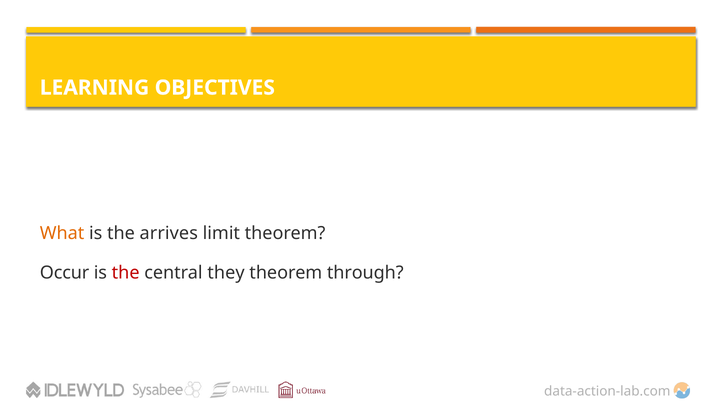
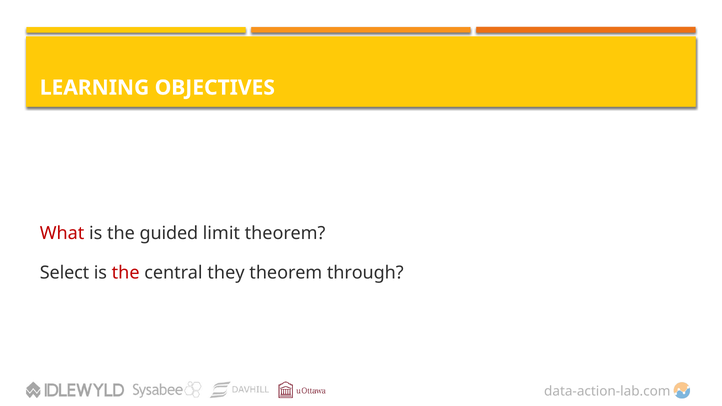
What colour: orange -> red
arrives: arrives -> guided
Occur: Occur -> Select
